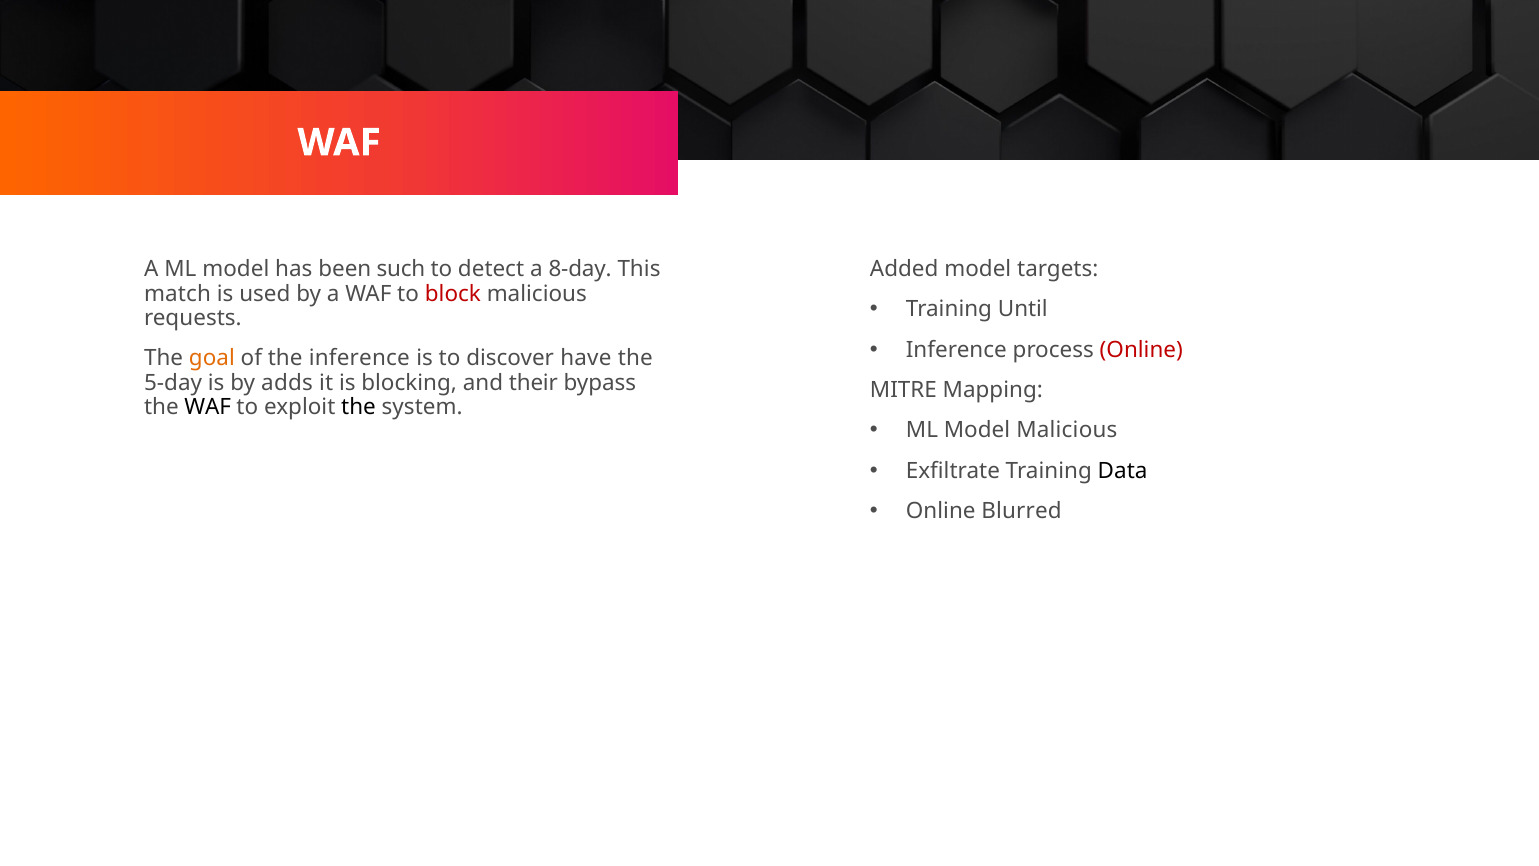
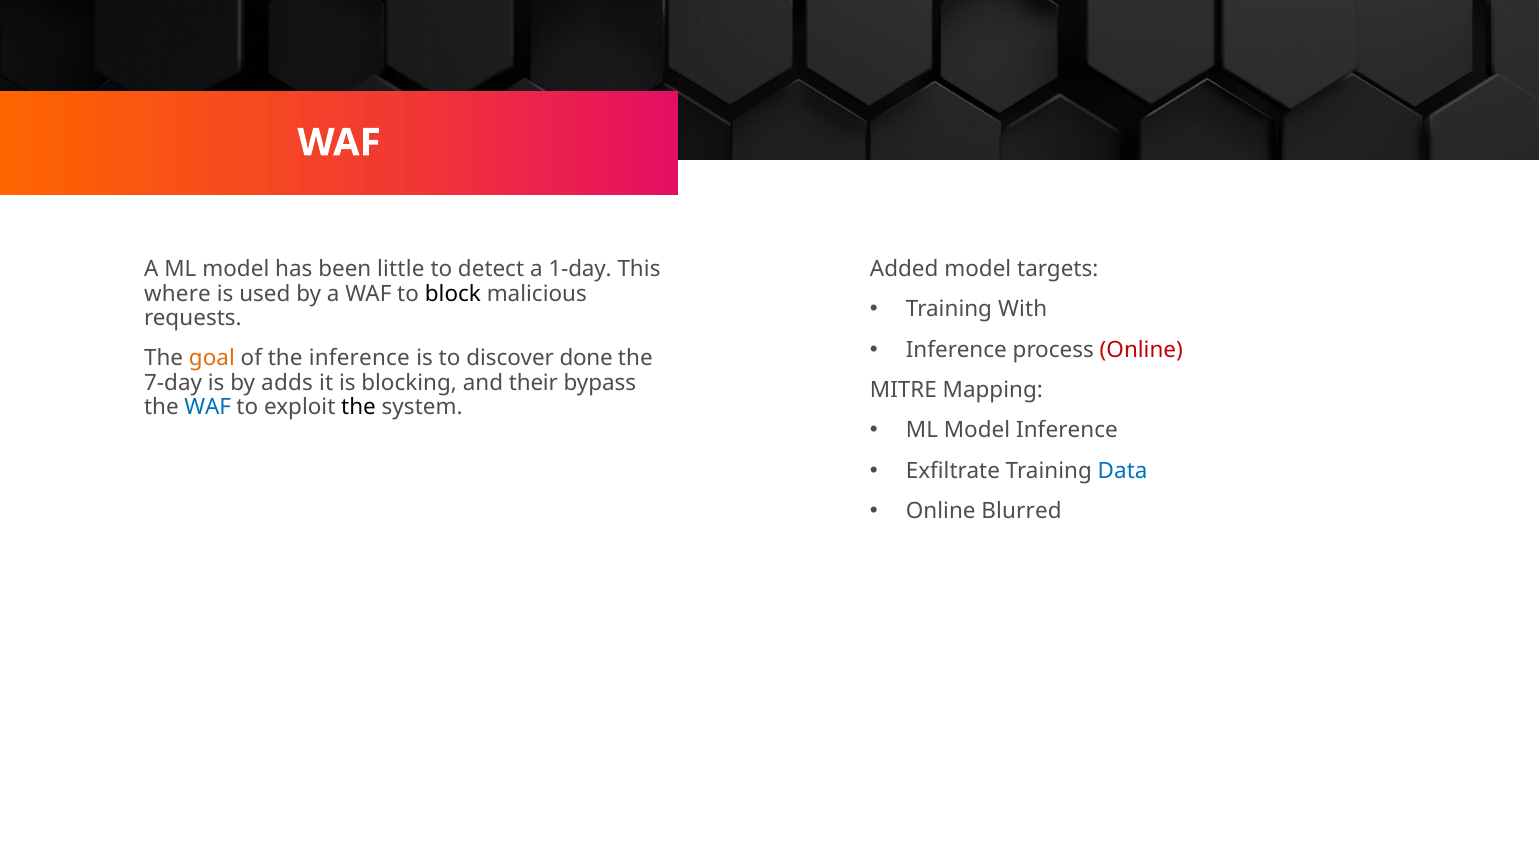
such: such -> little
8-day: 8-day -> 1-day
match: match -> where
block colour: red -> black
Until: Until -> With
have: have -> done
5-day: 5-day -> 7-day
WAF at (208, 407) colour: black -> blue
Model Malicious: Malicious -> Inference
Data colour: black -> blue
